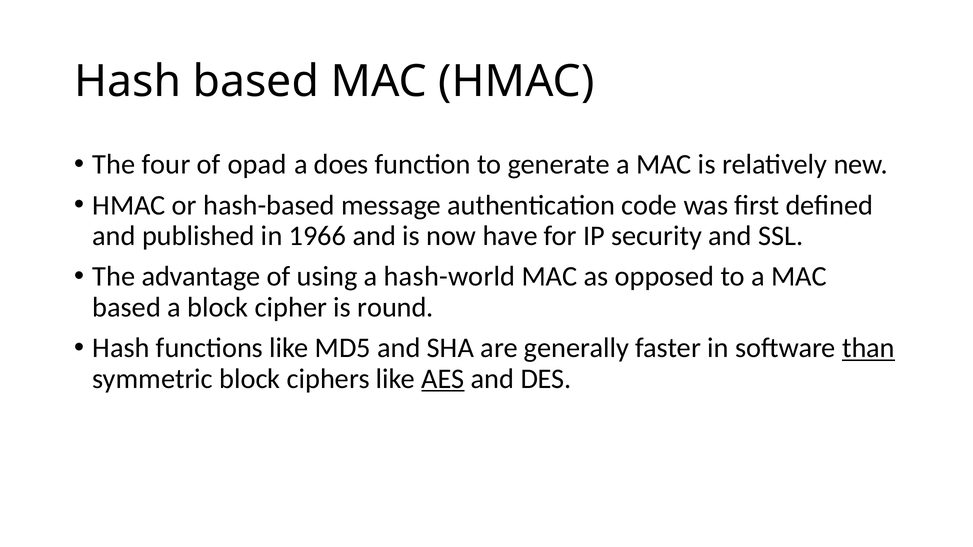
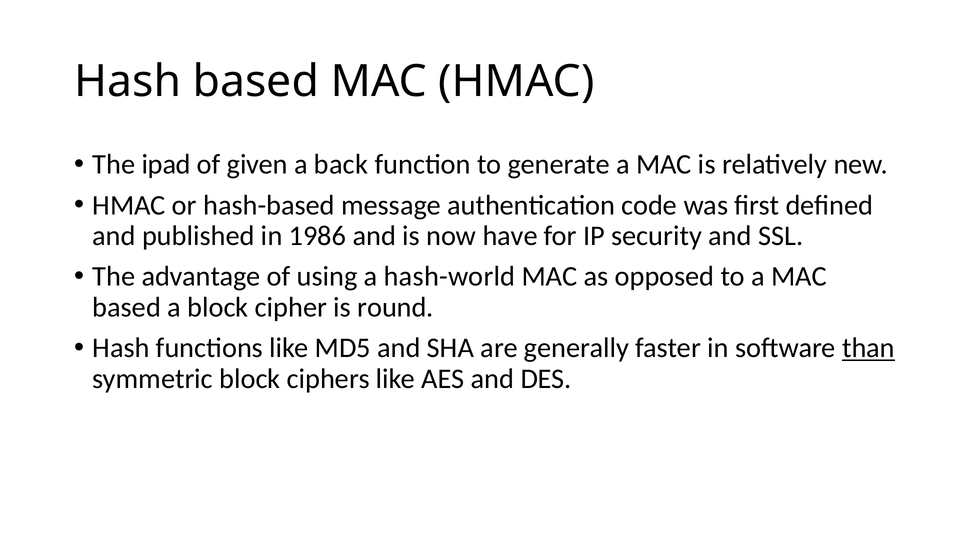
four: four -> ipad
opad: opad -> given
does: does -> back
1966: 1966 -> 1986
AES underline: present -> none
